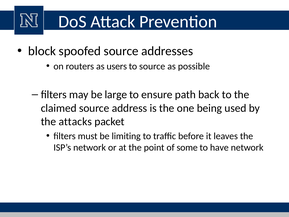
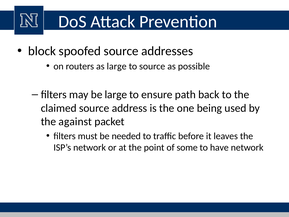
as users: users -> large
attacks: attacks -> against
limiting: limiting -> needed
